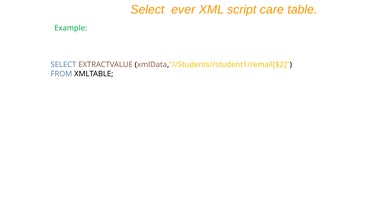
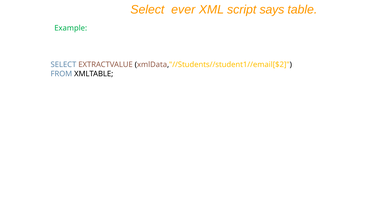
care: care -> says
